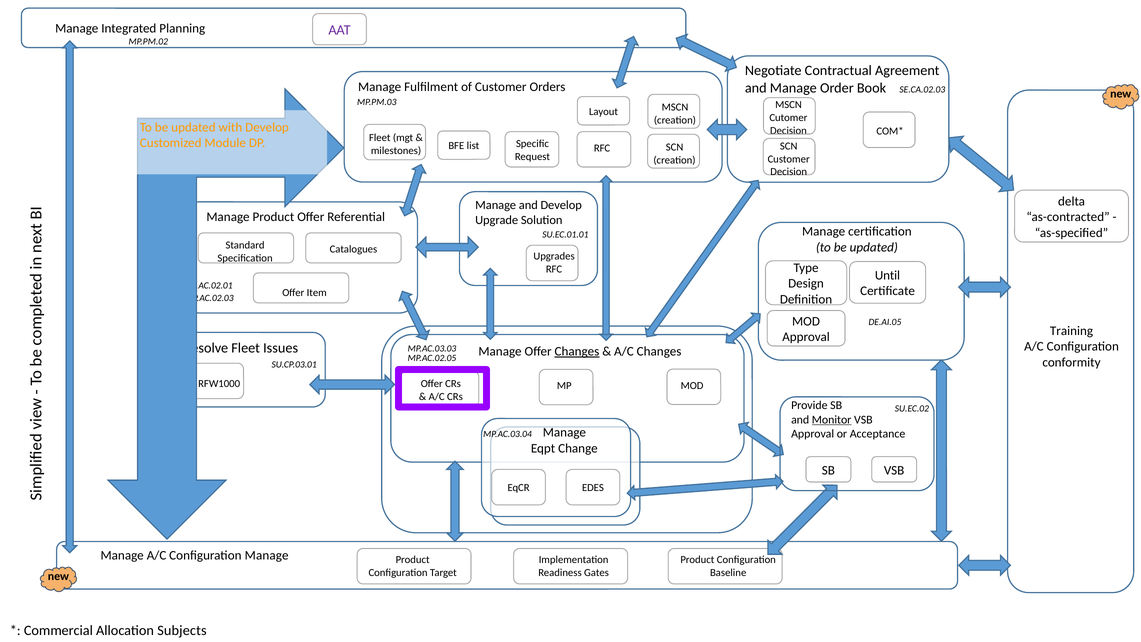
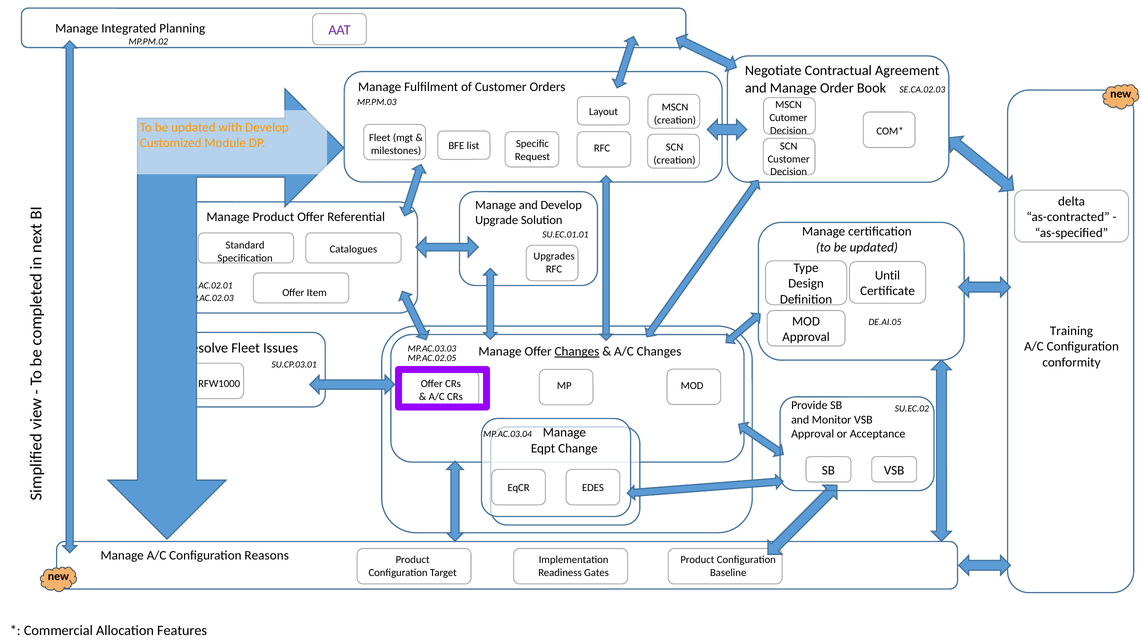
Monitor underline: present -> none
Configuration Manage: Manage -> Reasons
Subjects: Subjects -> Features
